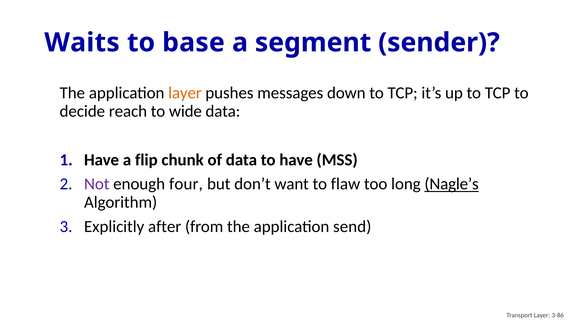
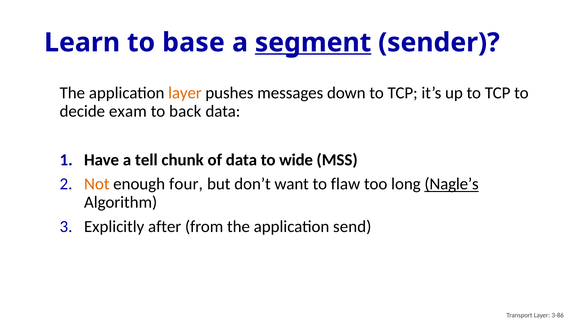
Waits: Waits -> Learn
segment underline: none -> present
reach: reach -> exam
wide: wide -> back
flip: flip -> tell
to have: have -> wide
Not colour: purple -> orange
